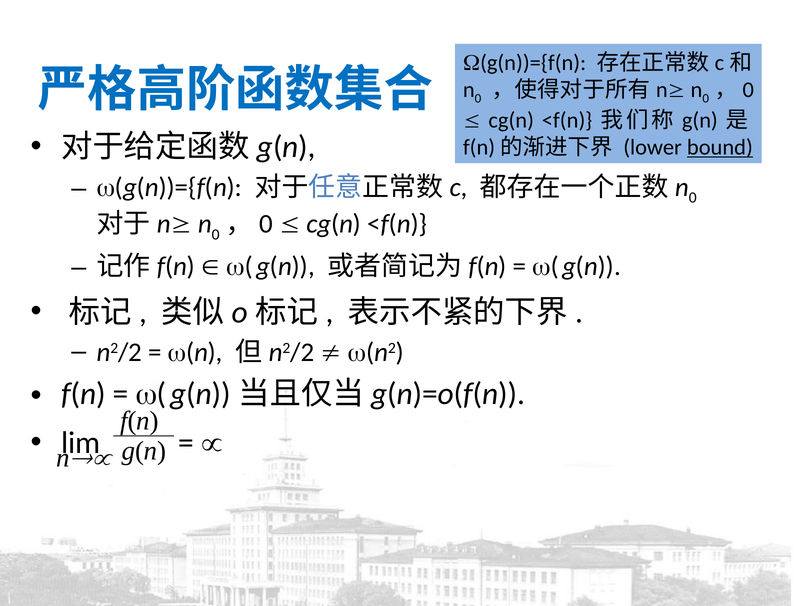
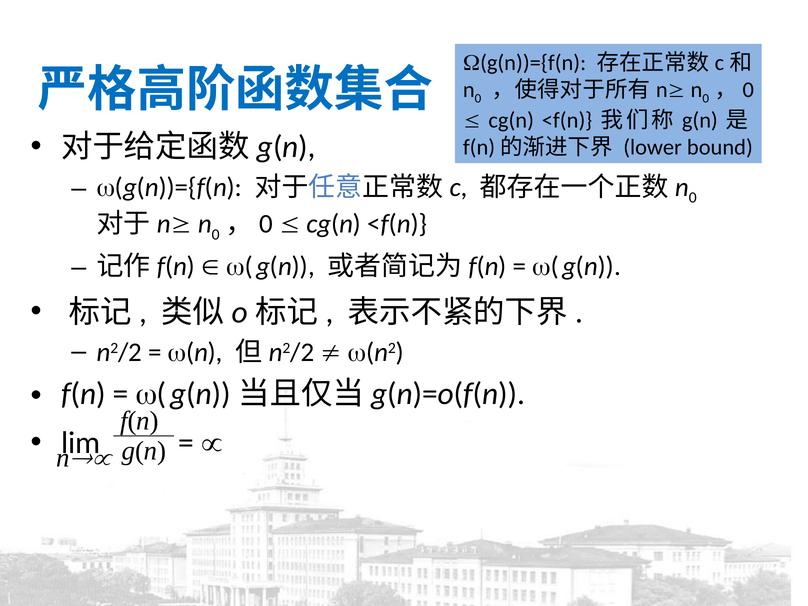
bound underline: present -> none
